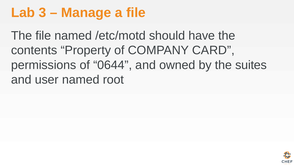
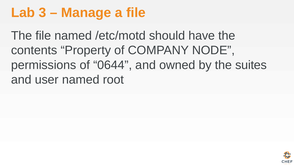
CARD: CARD -> NODE
